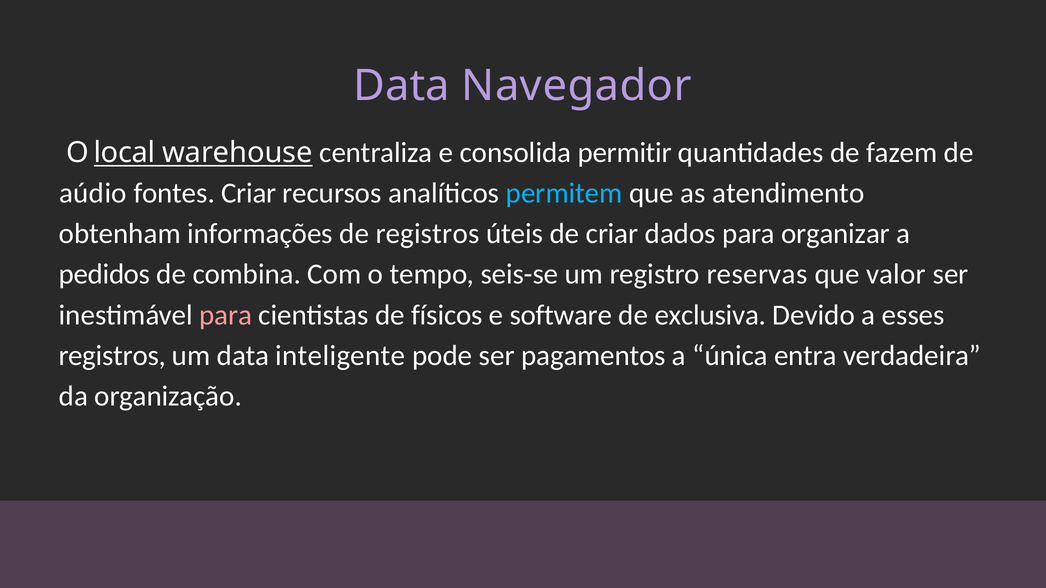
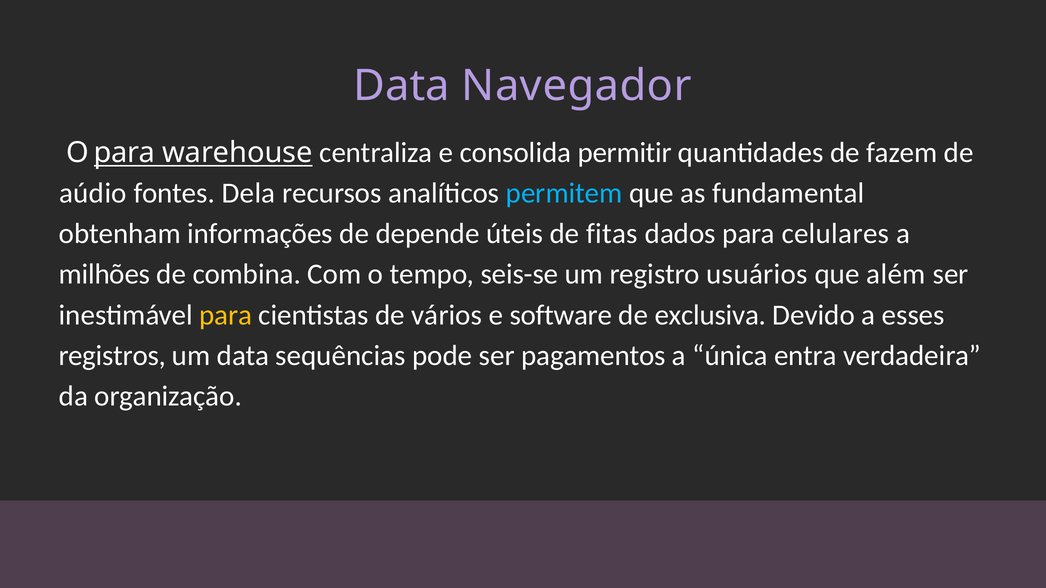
O local: local -> para
fontes Criar: Criar -> Dela
atendimento: atendimento -> fundamental
de registros: registros -> depende
de criar: criar -> fitas
organizar: organizar -> celulares
pedidos: pedidos -> milhões
reservas: reservas -> usuários
valor: valor -> além
para at (226, 315) colour: pink -> yellow
físicos: físicos -> vários
inteligente: inteligente -> sequências
